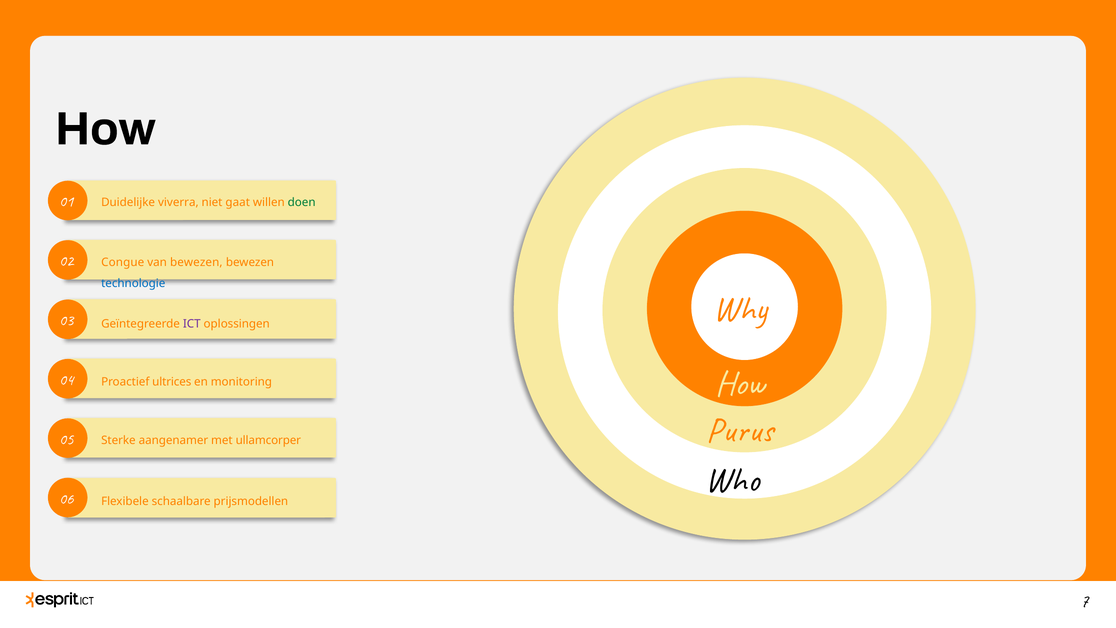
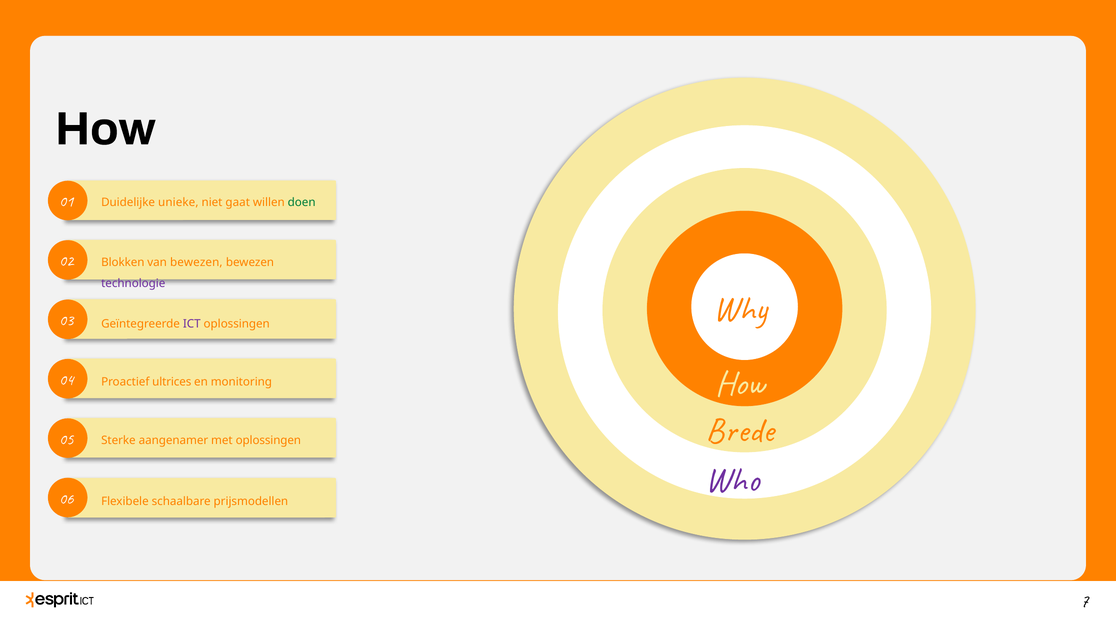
viverra: viverra -> unieke
Congue: Congue -> Blokken
technologie colour: blue -> purple
Purus: Purus -> Brede
met ullamcorper: ullamcorper -> oplossingen
Who colour: black -> purple
